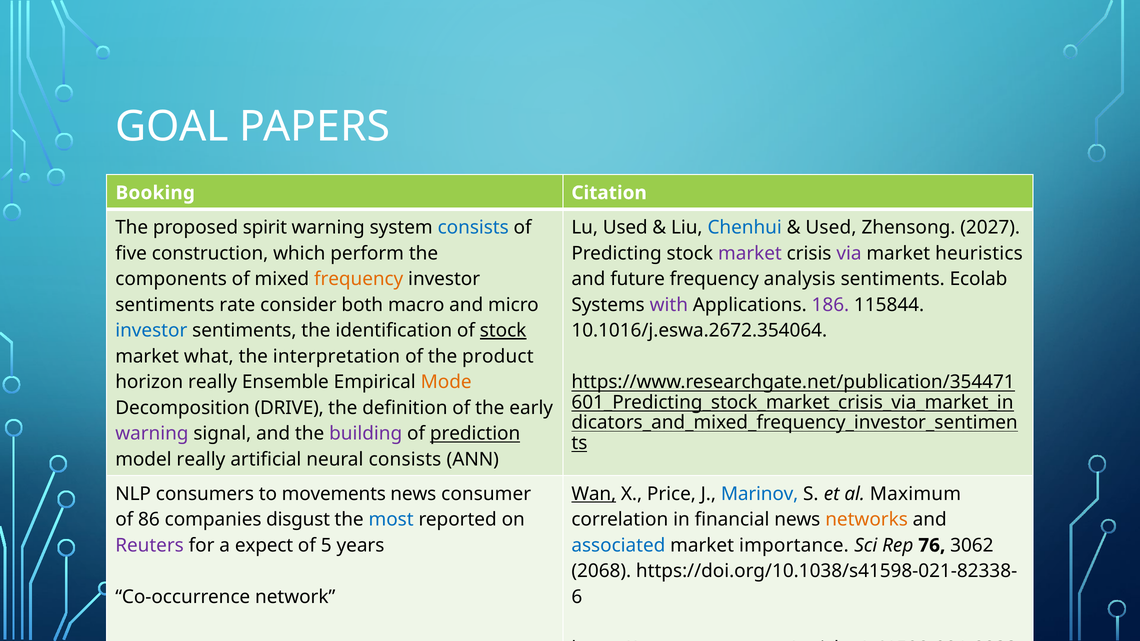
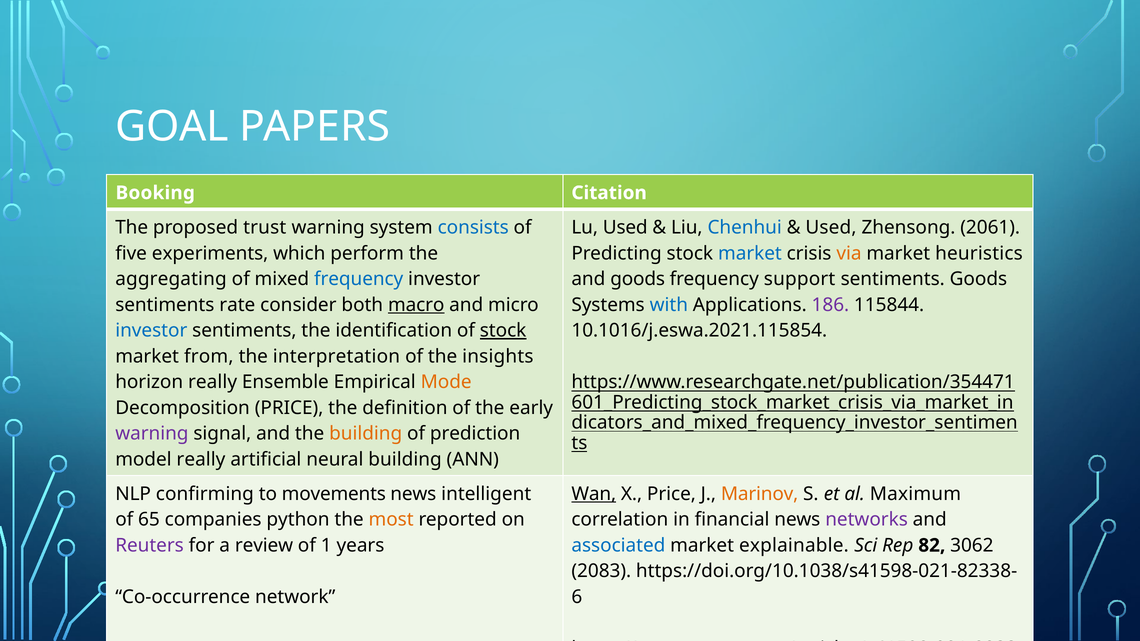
spirit: spirit -> trust
2027: 2027 -> 2061
construction: construction -> experiments
market at (750, 253) colour: purple -> blue
via colour: purple -> orange
components: components -> aggregating
frequency at (359, 279) colour: orange -> blue
and future: future -> goods
analysis: analysis -> support
sentiments Ecolab: Ecolab -> Goods
macro underline: none -> present
with colour: purple -> blue
10.1016/j.eswa.2672.354064: 10.1016/j.eswa.2672.354064 -> 10.1016/j.eswa.2021.115854
what: what -> from
product: product -> insights
Decomposition DRIVE: DRIVE -> PRICE
building at (366, 434) colour: purple -> orange
prediction underline: present -> none
neural consists: consists -> building
consumers: consumers -> confirming
consumer: consumer -> intelligent
Marinov colour: blue -> orange
86: 86 -> 65
disgust: disgust -> python
most colour: blue -> orange
networks colour: orange -> purple
expect: expect -> review
5: 5 -> 1
importance: importance -> explainable
76: 76 -> 82
2068: 2068 -> 2083
